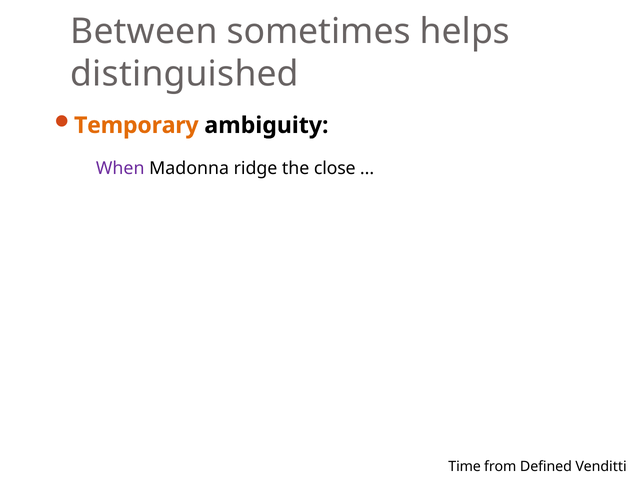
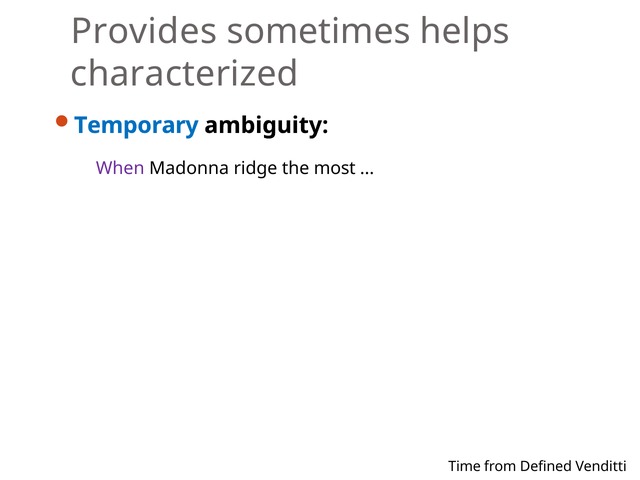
Between: Between -> Provides
distinguished: distinguished -> characterized
Temporary colour: orange -> blue
close: close -> most
